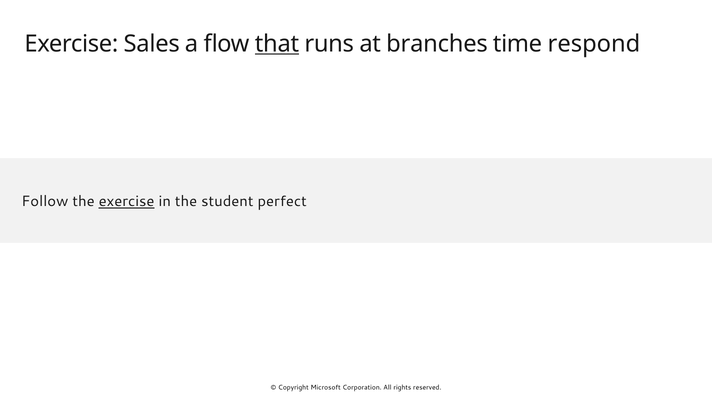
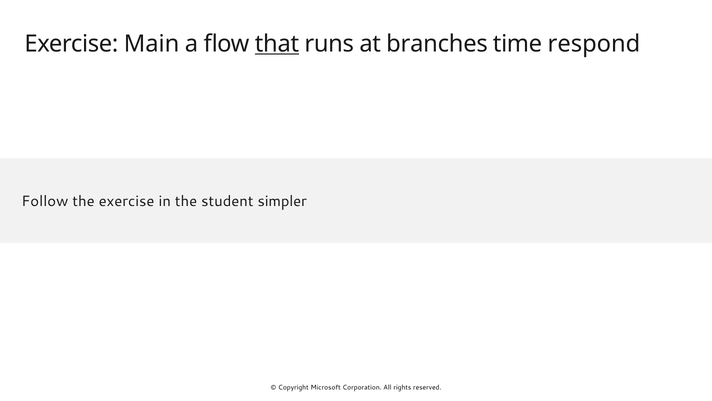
Sales: Sales -> Main
exercise at (127, 201) underline: present -> none
perfect: perfect -> simpler
